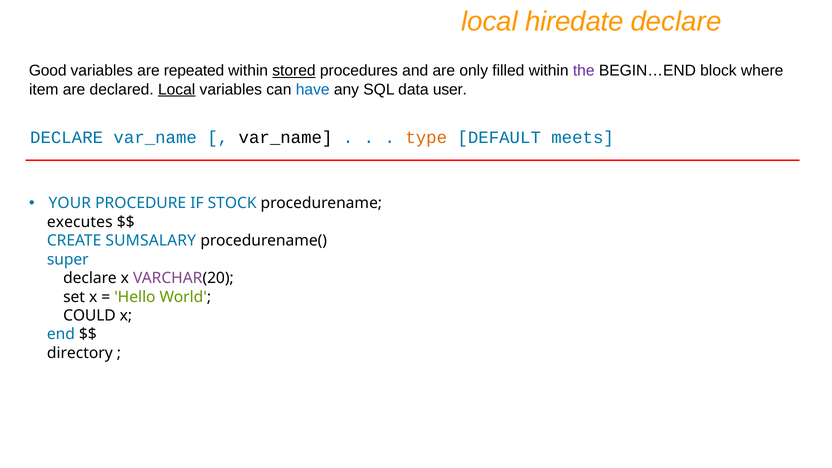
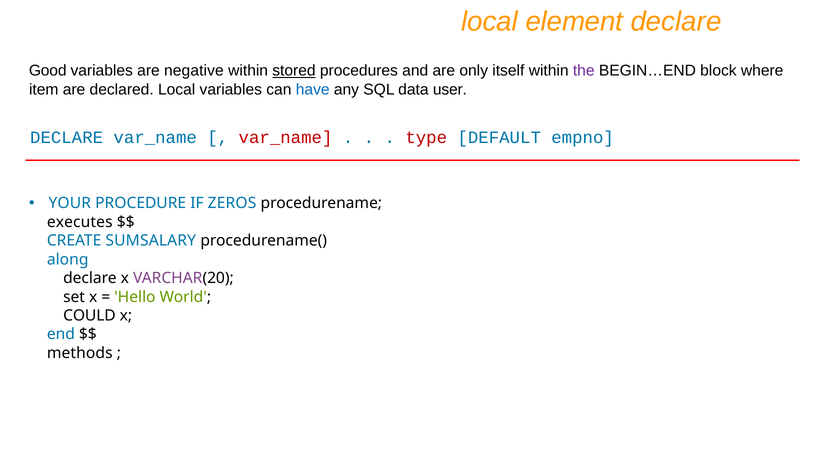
hiredate: hiredate -> element
repeated: repeated -> negative
filled: filled -> itself
Local at (177, 89) underline: present -> none
var_name at (286, 138) colour: black -> red
type colour: orange -> red
meets: meets -> empno
STOCK: STOCK -> ZEROS
super: super -> along
directory: directory -> methods
